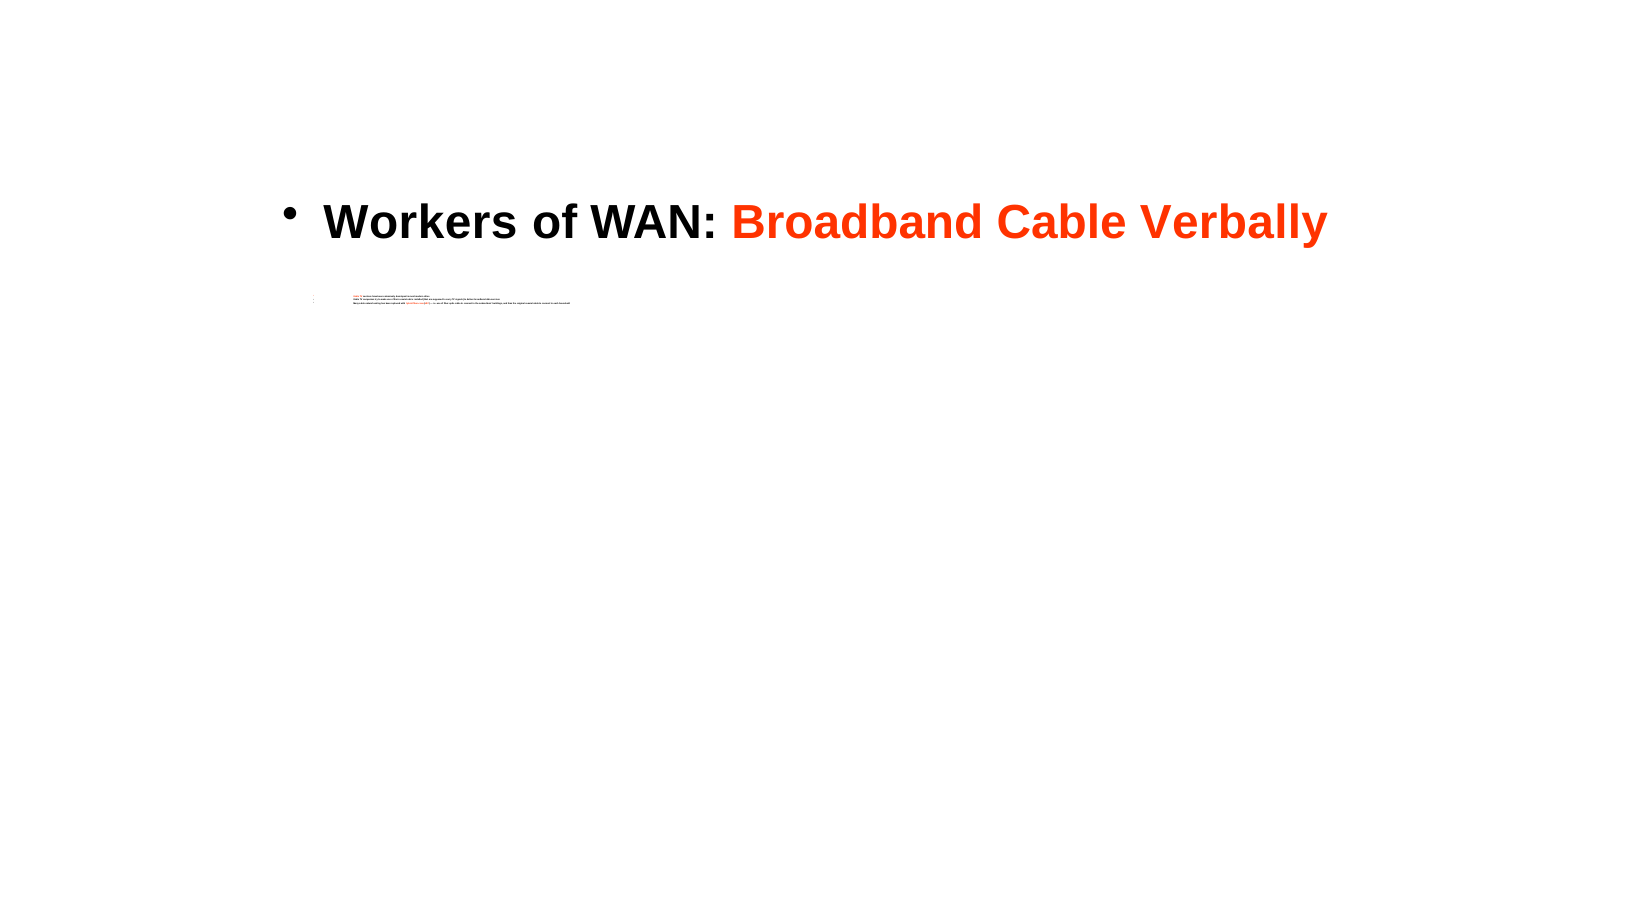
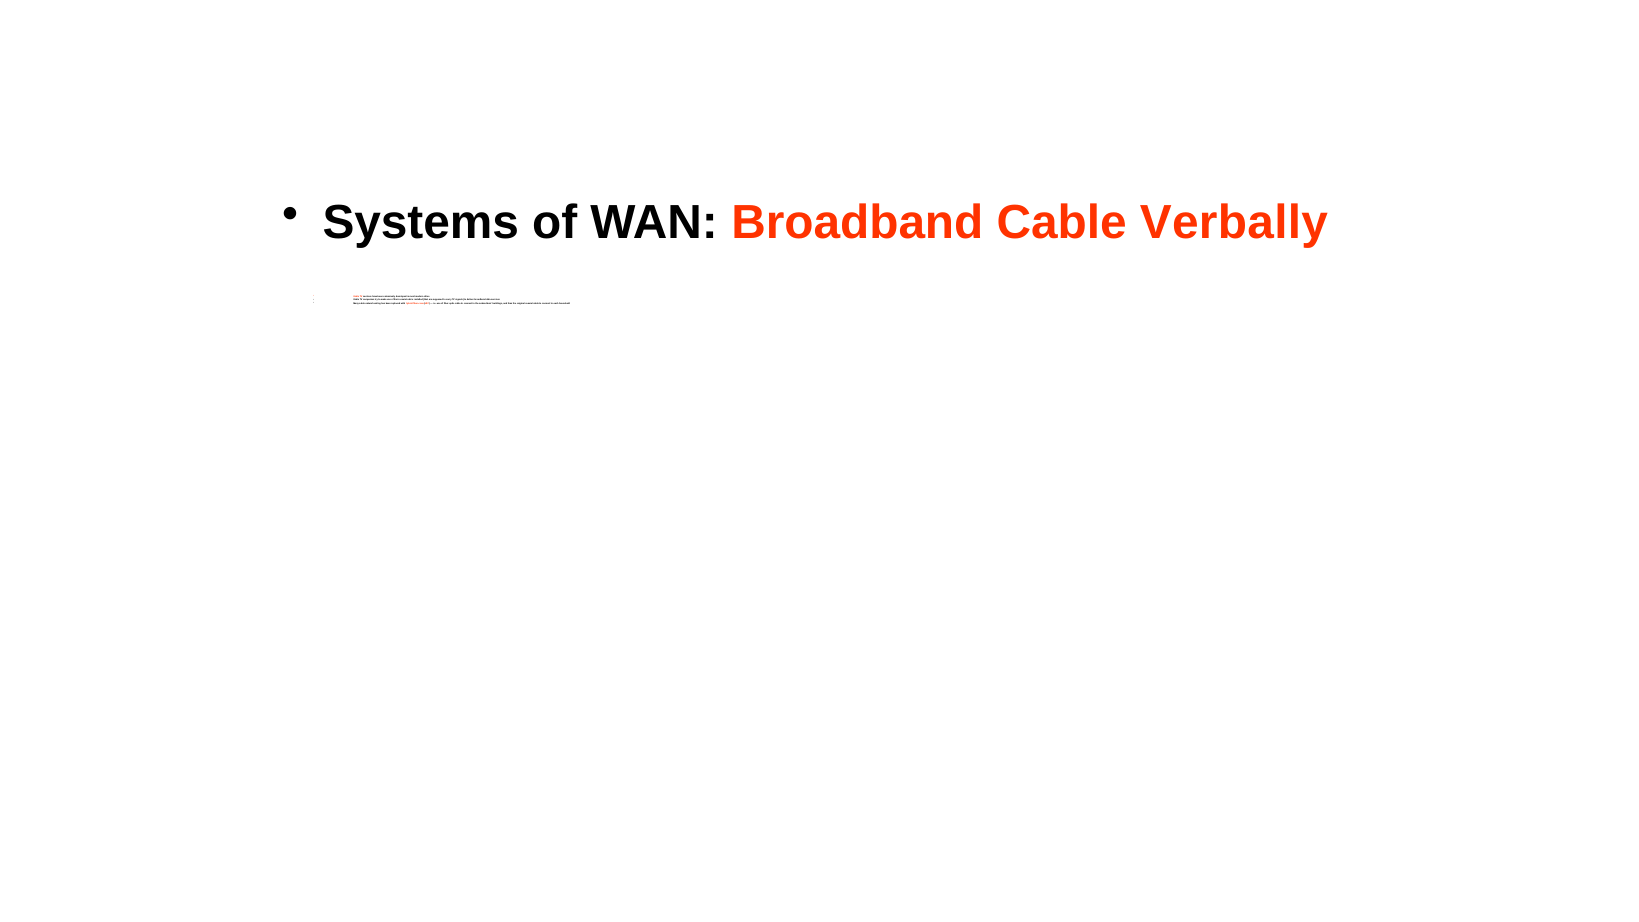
Workers: Workers -> Systems
